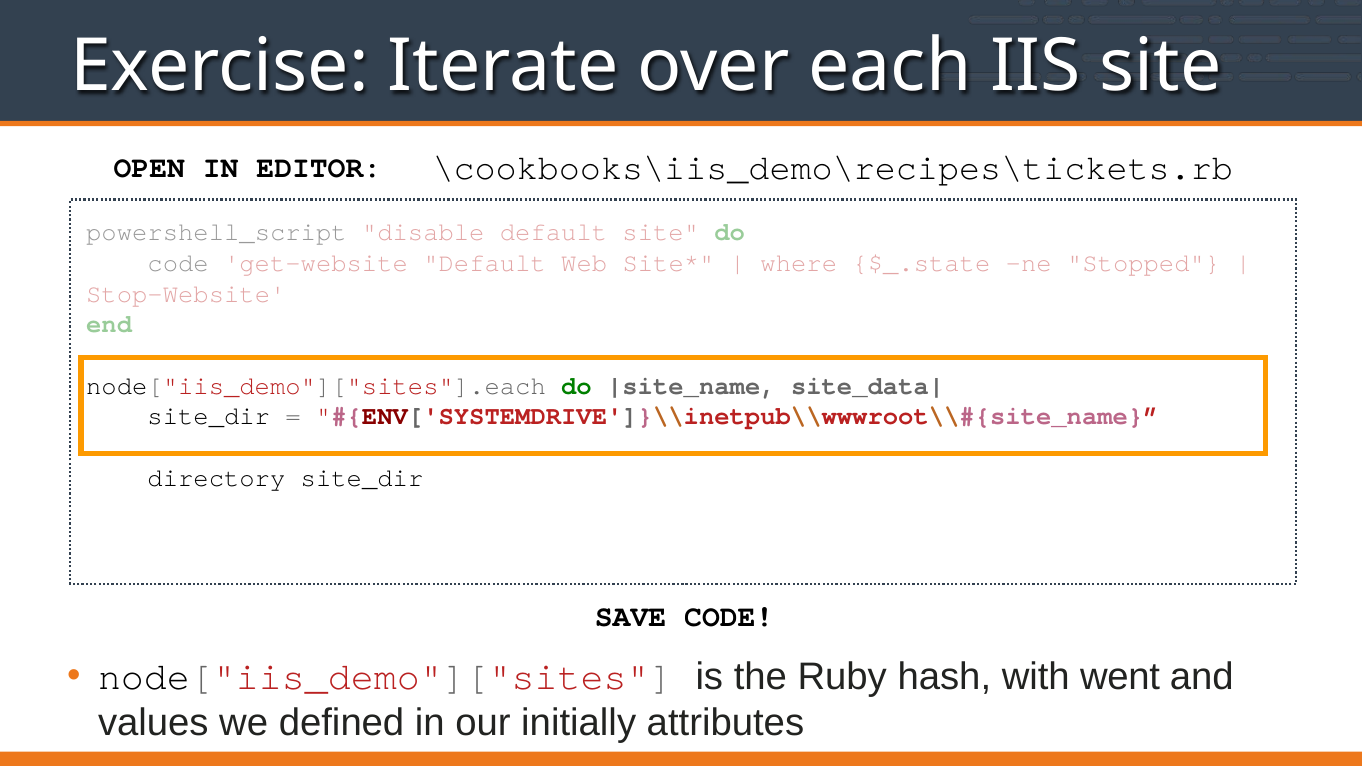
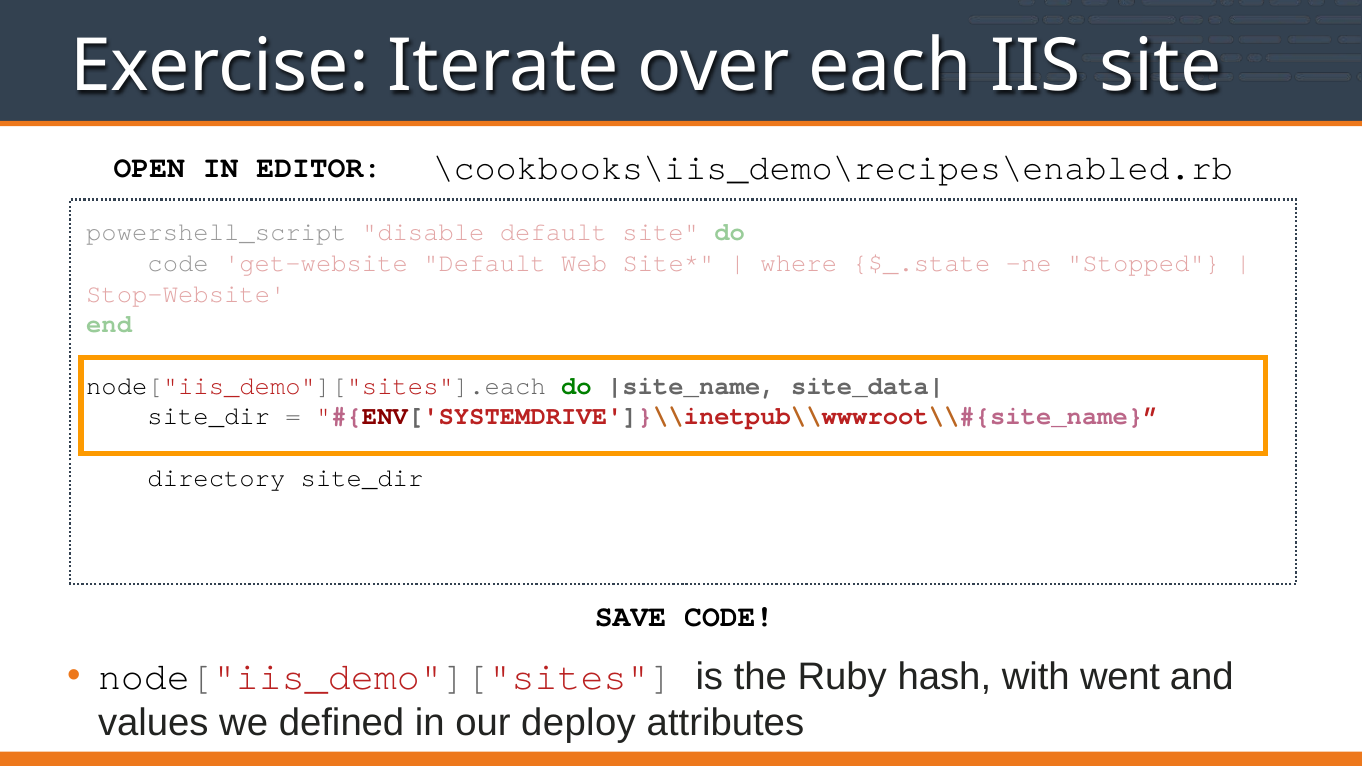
\cookbooks\iis_demo\recipes\tickets.rb: \cookbooks\iis_demo\recipes\tickets.rb -> \cookbooks\iis_demo\recipes\enabled.rb
initially: initially -> deploy
